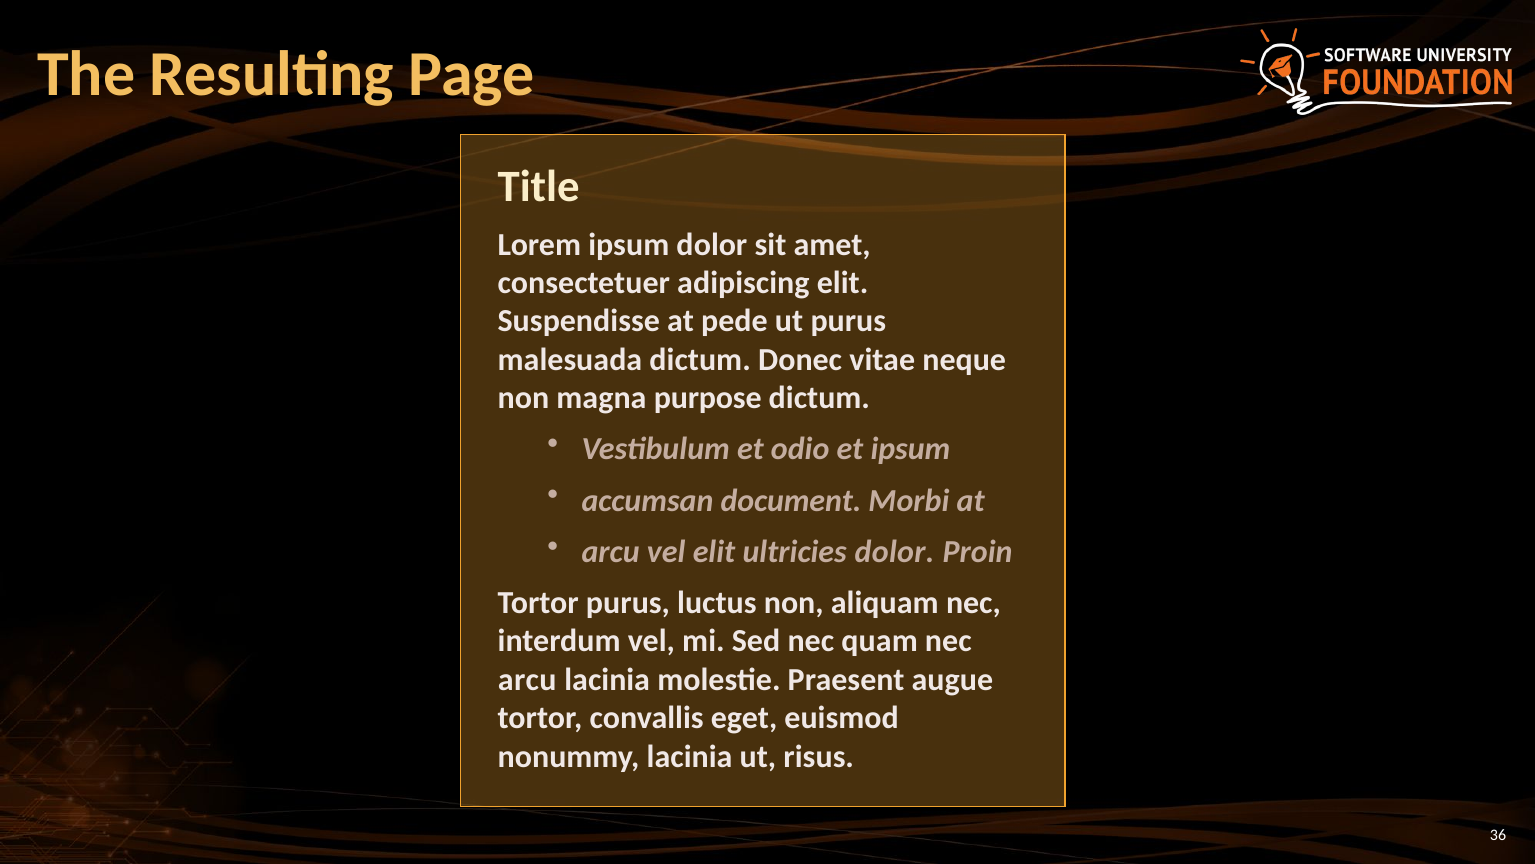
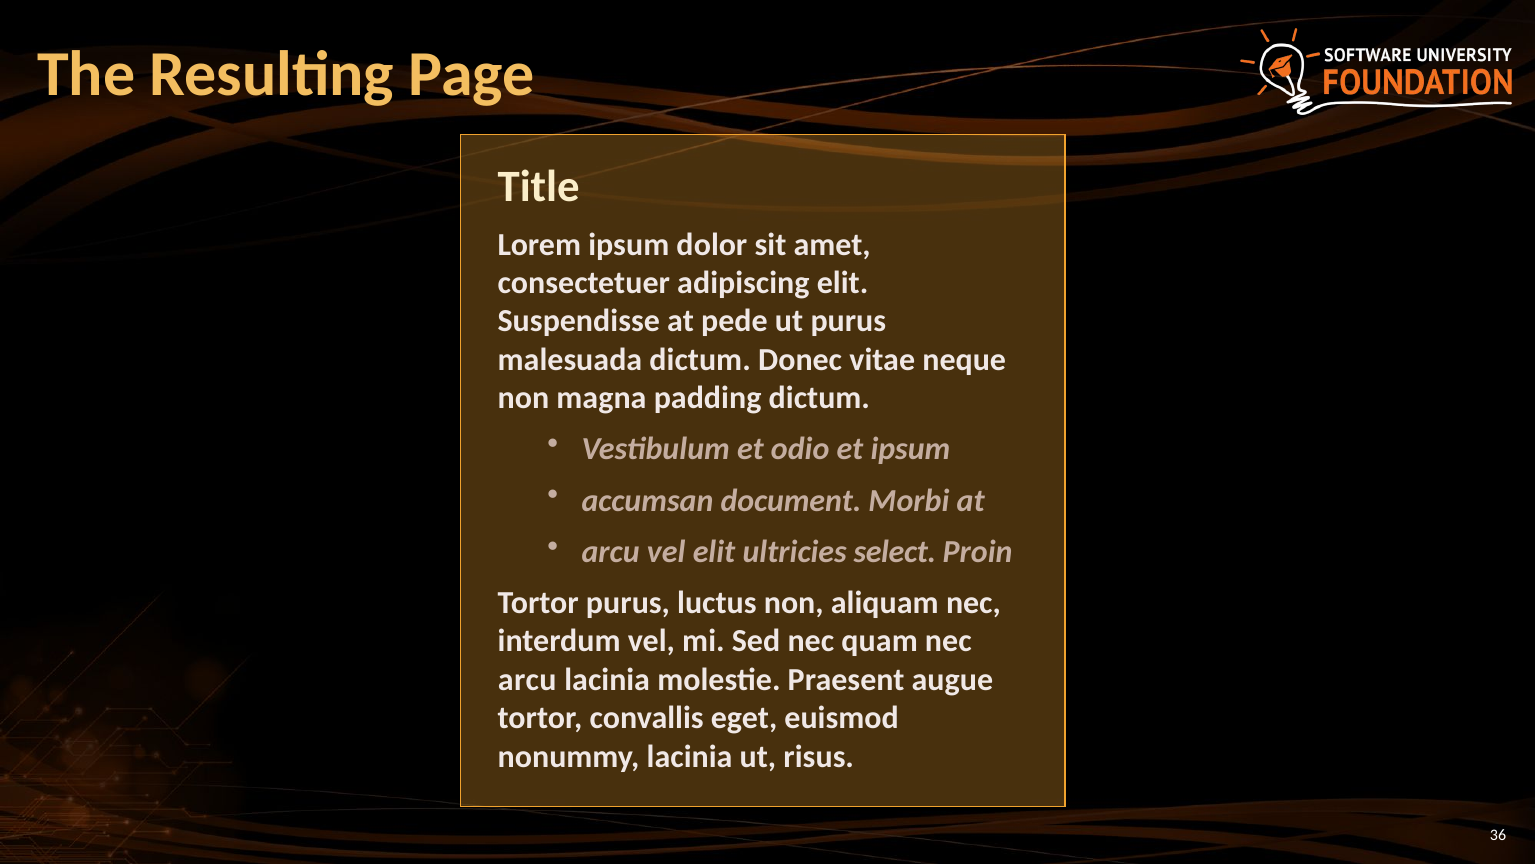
purpose: purpose -> padding
ultricies dolor: dolor -> select
